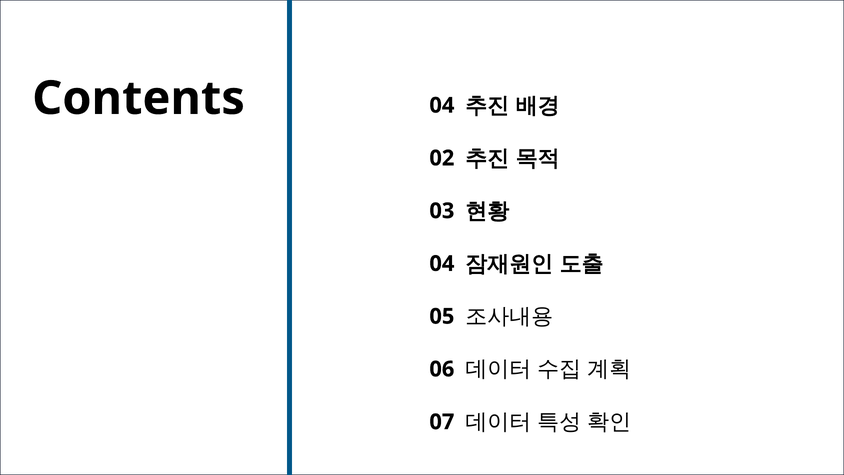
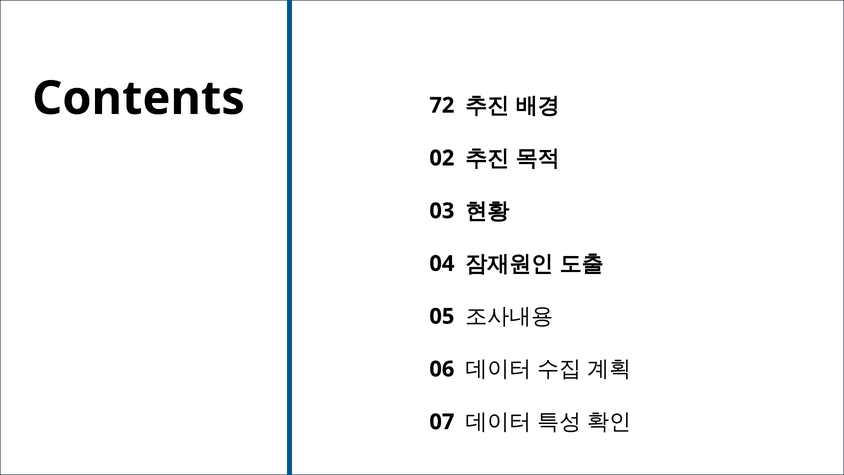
Contents 04: 04 -> 72
